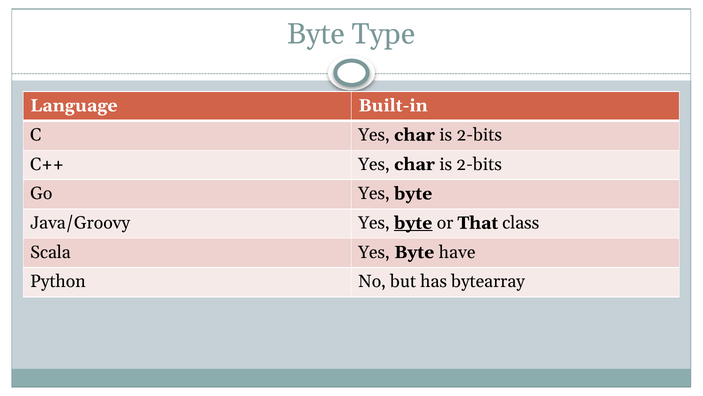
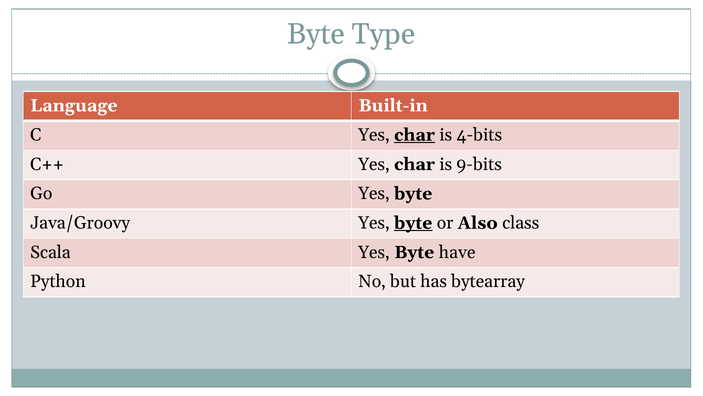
char at (415, 135) underline: none -> present
2-bits at (479, 135): 2-bits -> 4-bits
2-bits at (479, 164): 2-bits -> 9-bits
That: That -> Also
